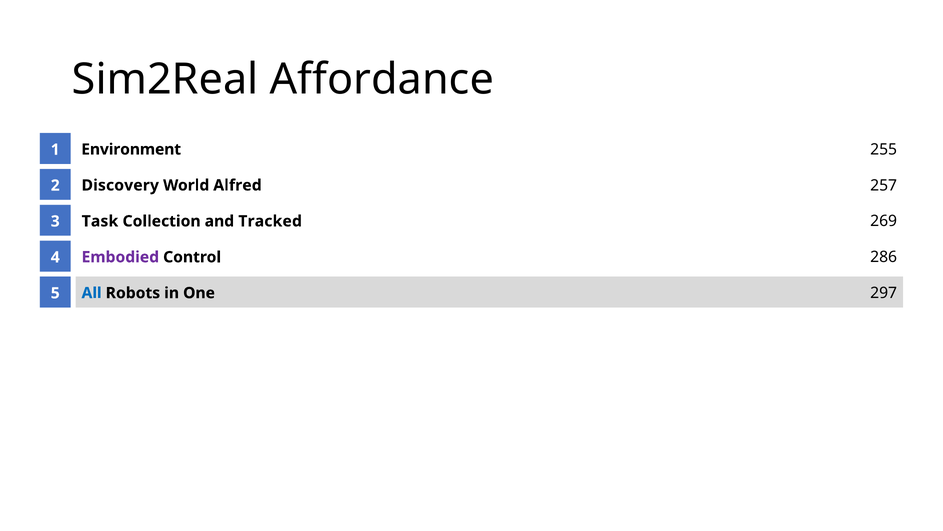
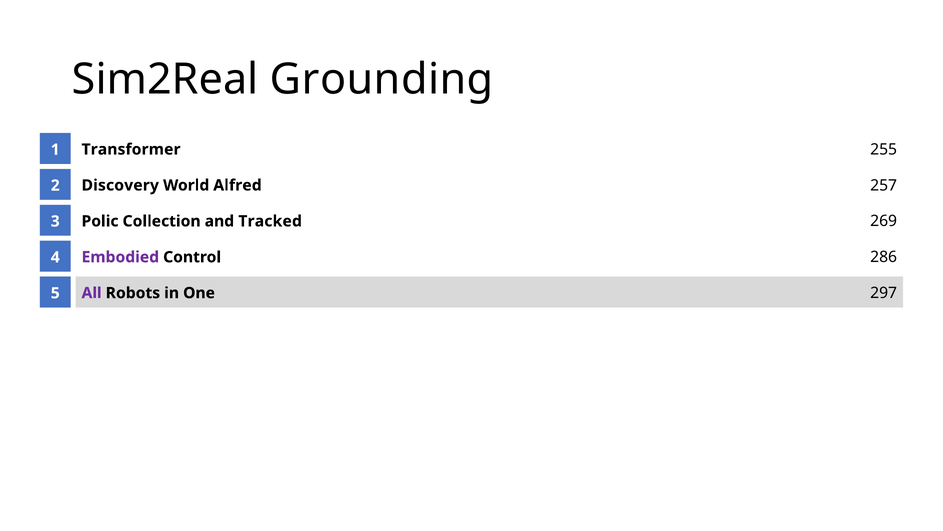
Affordance: Affordance -> Grounding
Environment: Environment -> Transformer
Task: Task -> Polic
All colour: blue -> purple
